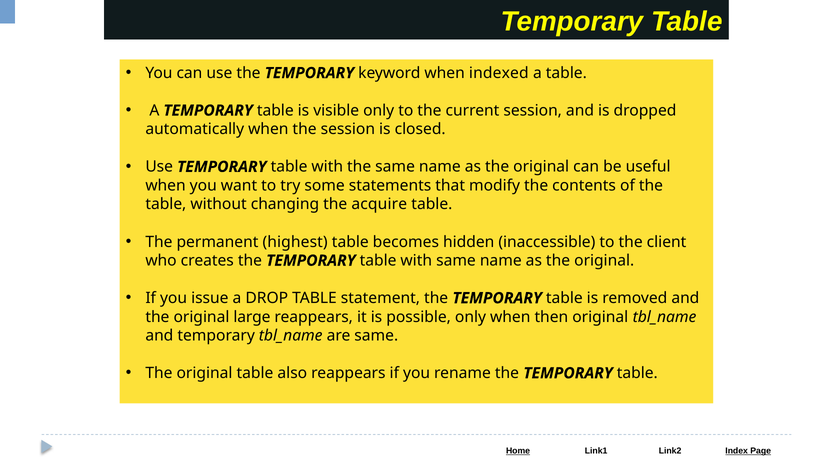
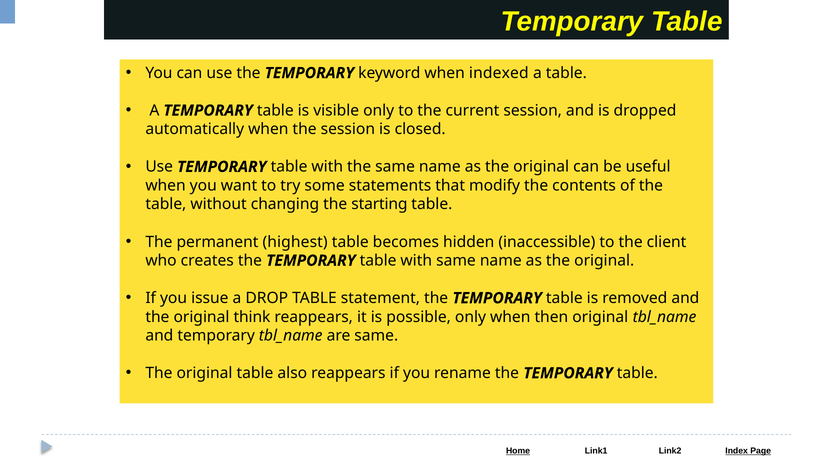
acquire: acquire -> starting
large: large -> think
